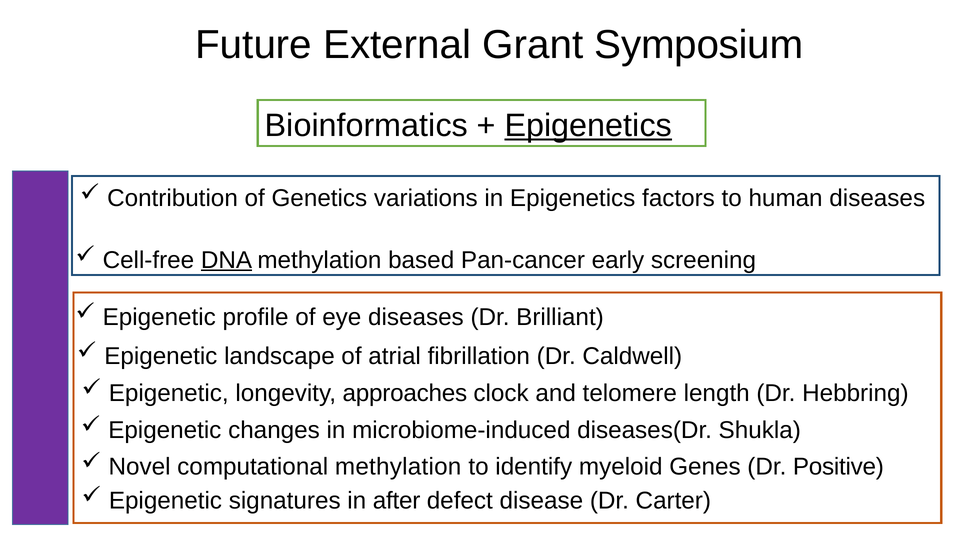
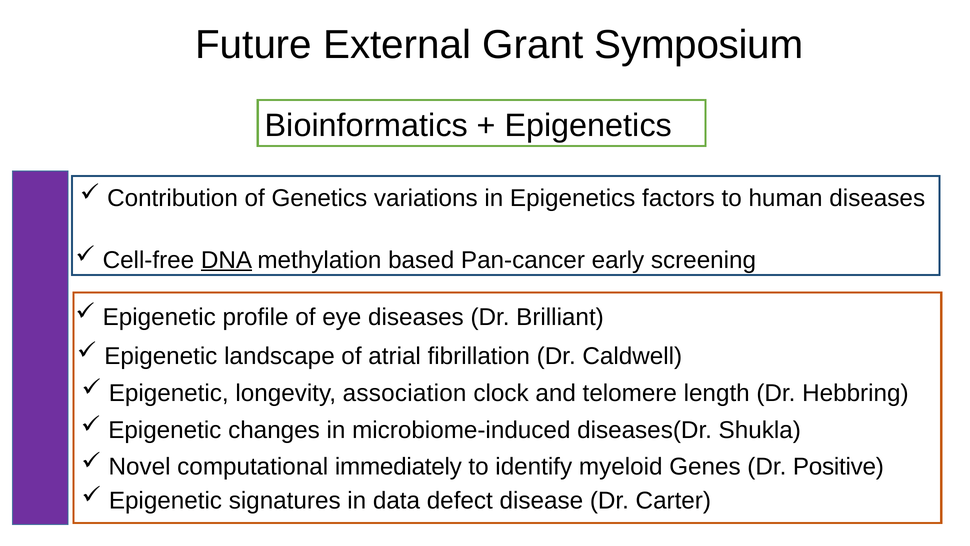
Epigenetics at (588, 125) underline: present -> none
approaches: approaches -> association
computational methylation: methylation -> immediately
after: after -> data
